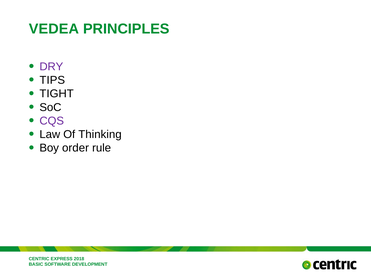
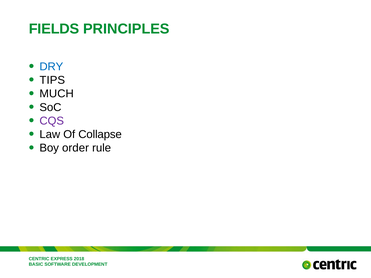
VEDEA: VEDEA -> FIELDS
DRY colour: purple -> blue
TIGHT: TIGHT -> MUCH
Thinking: Thinking -> Collapse
